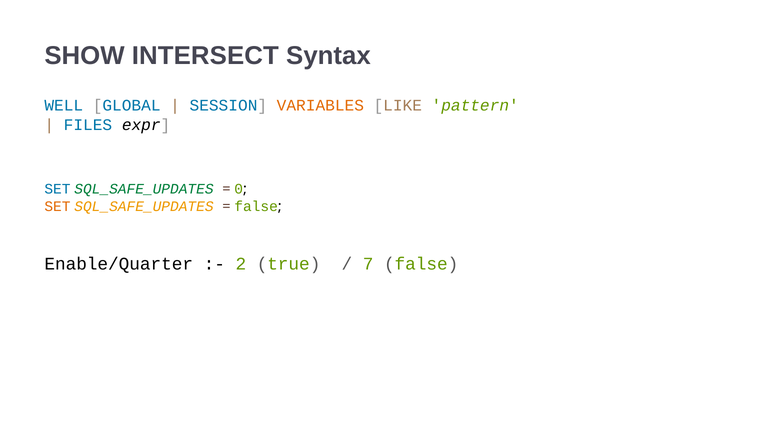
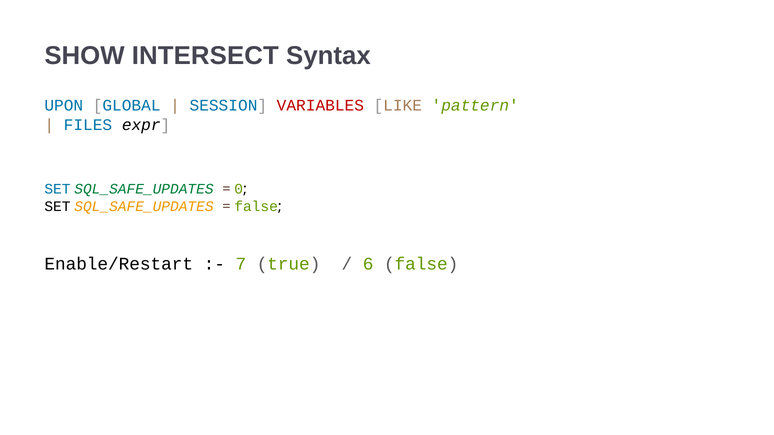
WELL: WELL -> UPON
VARIABLES colour: orange -> red
SET at (57, 207) colour: orange -> black
Enable/Quarter: Enable/Quarter -> Enable/Restart
2: 2 -> 7
7: 7 -> 6
